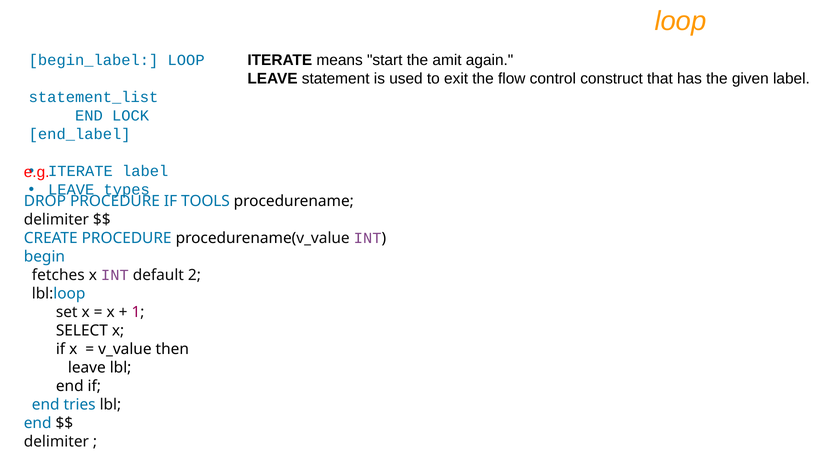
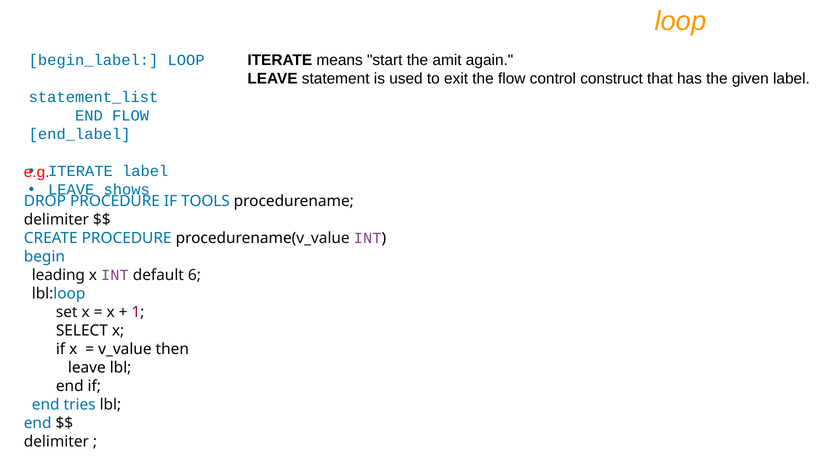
END LOCK: LOCK -> FLOW
types: types -> shows
fetches: fetches -> leading
2: 2 -> 6
